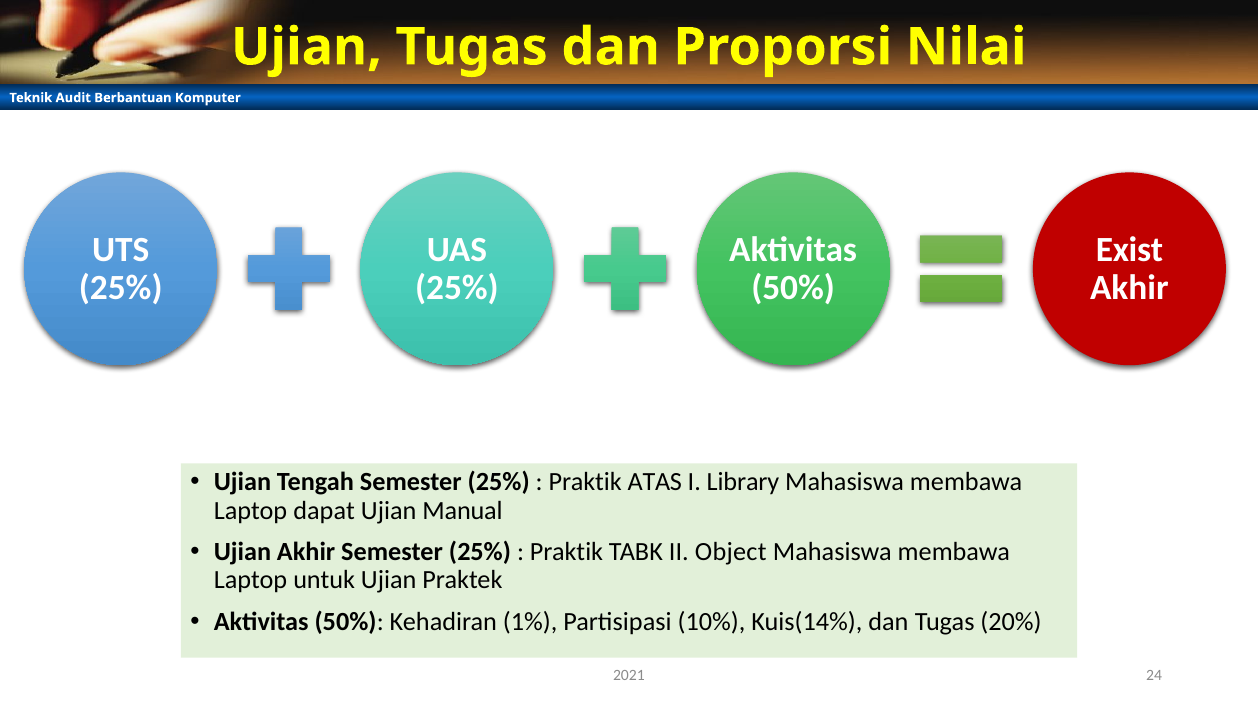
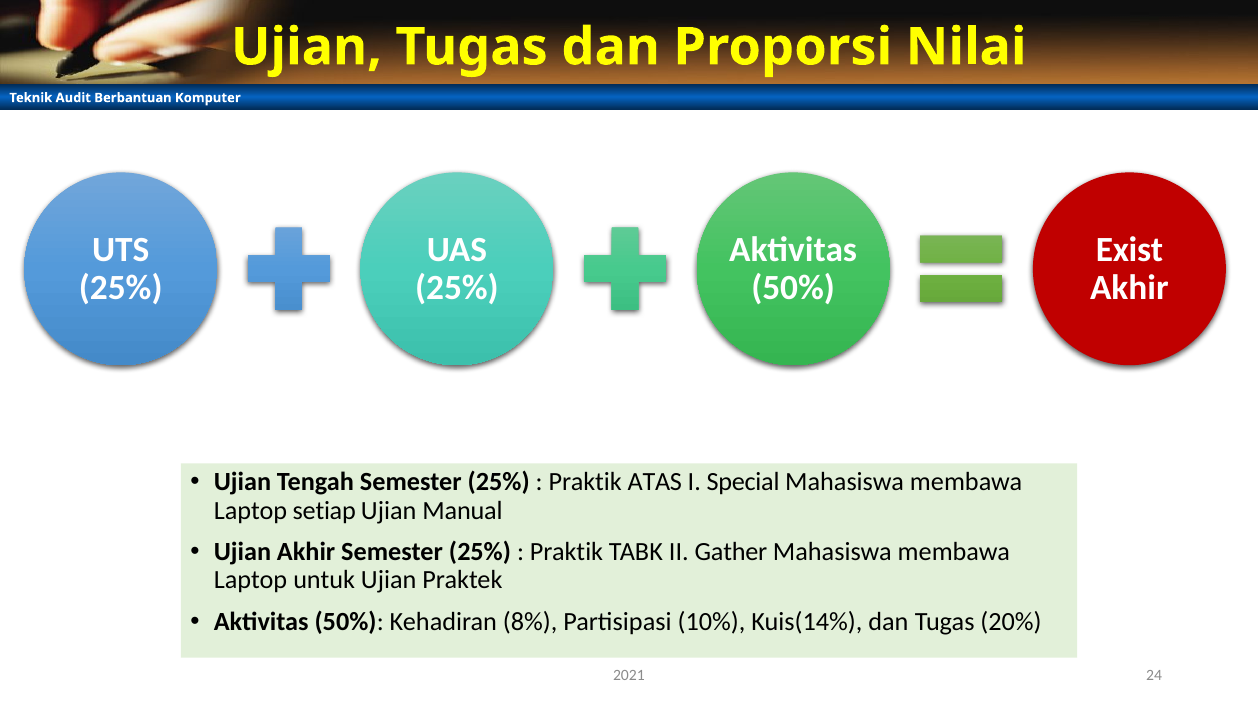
Library: Library -> Special
dapat: dapat -> setiap
Object: Object -> Gather
1%: 1% -> 8%
